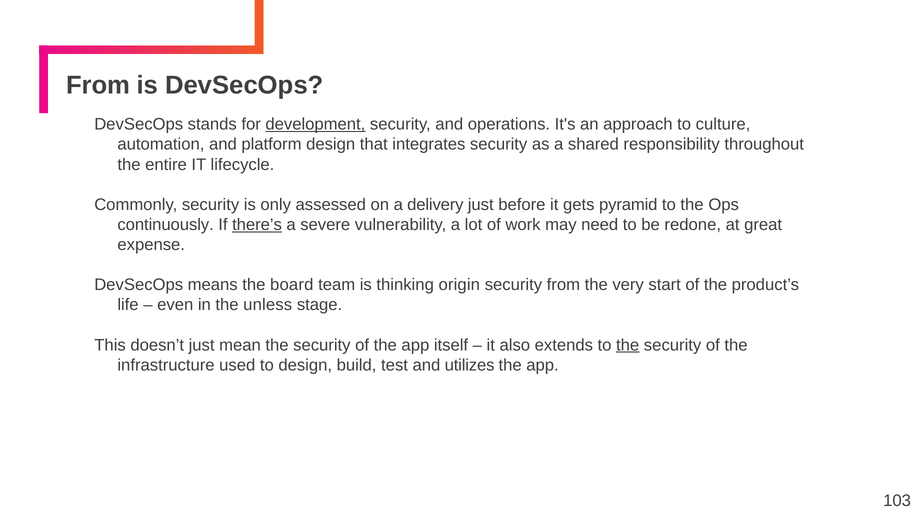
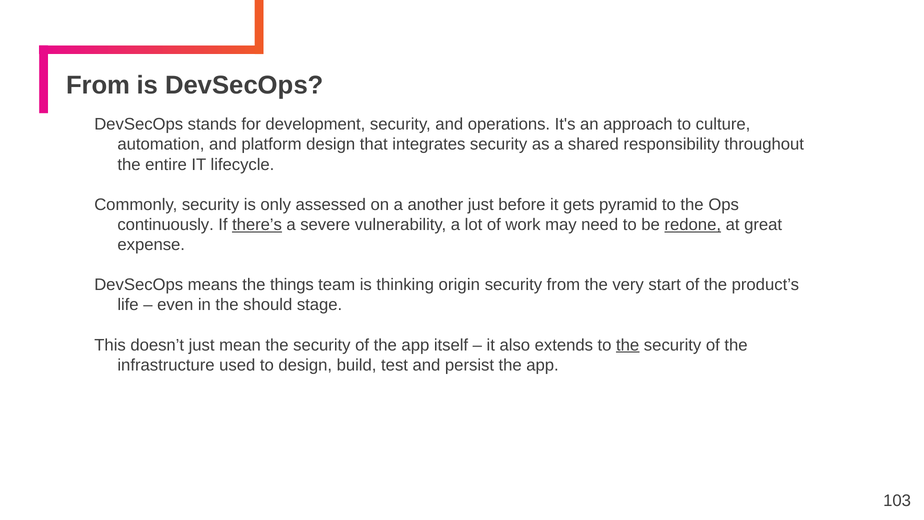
development underline: present -> none
delivery: delivery -> another
redone underline: none -> present
board: board -> things
unless: unless -> should
utilizes: utilizes -> persist
